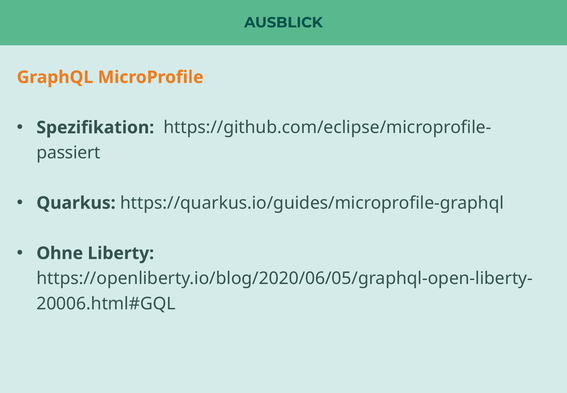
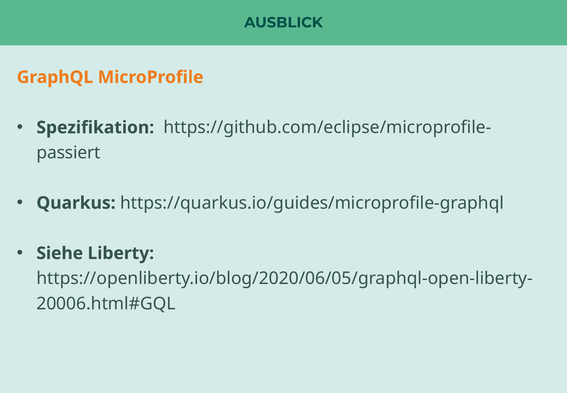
Ohne: Ohne -> Siehe
